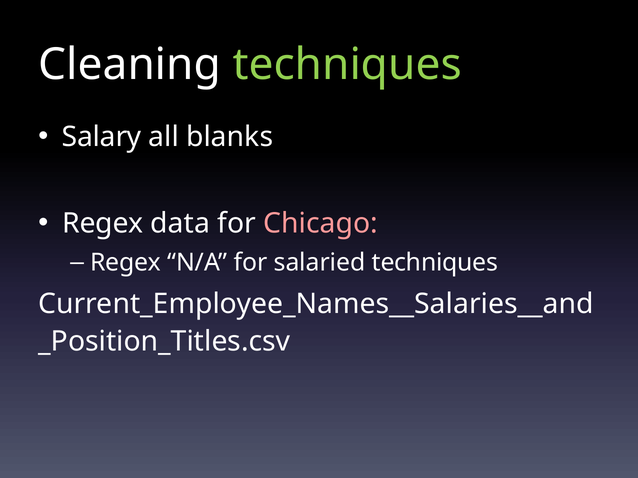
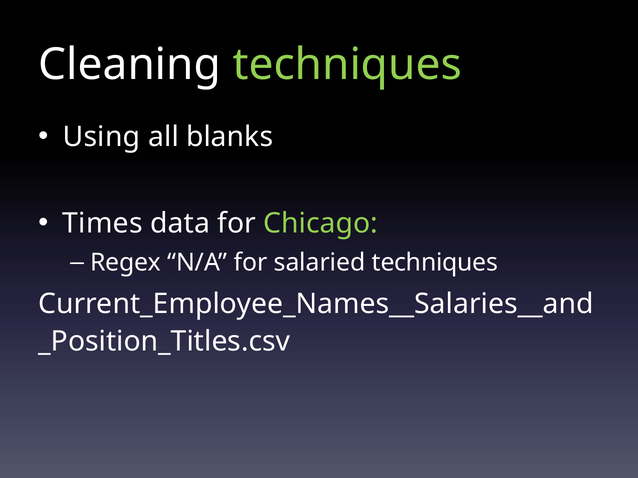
Salary: Salary -> Using
Regex at (103, 223): Regex -> Times
Chicago colour: pink -> light green
